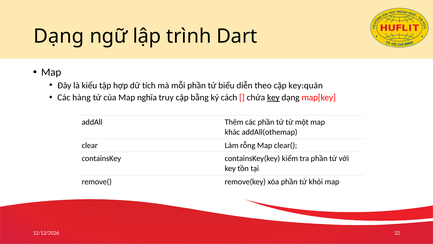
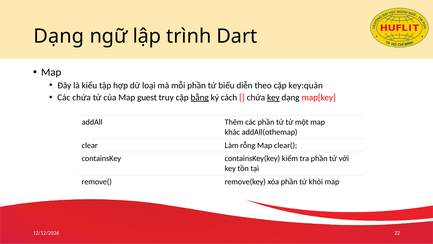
tích: tích -> loại
Các hàng: hàng -> chứa
nghĩa: nghĩa -> guest
bằng underline: none -> present
